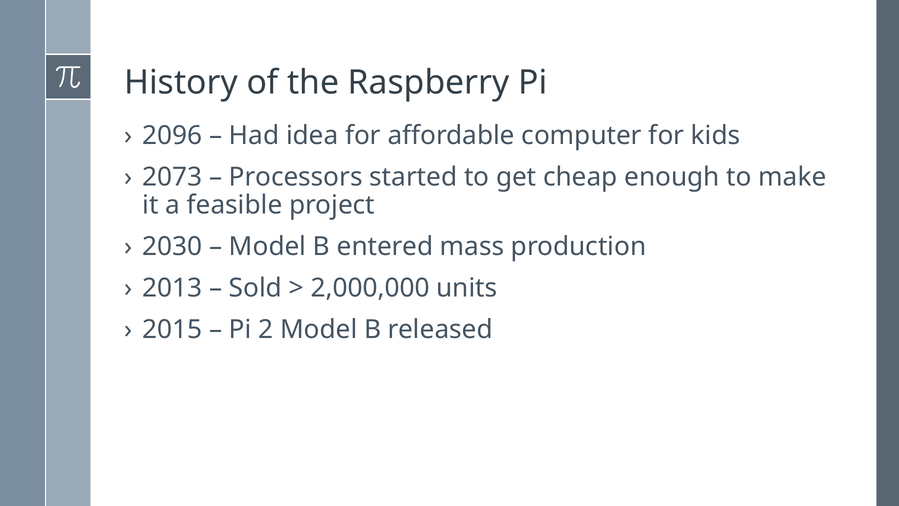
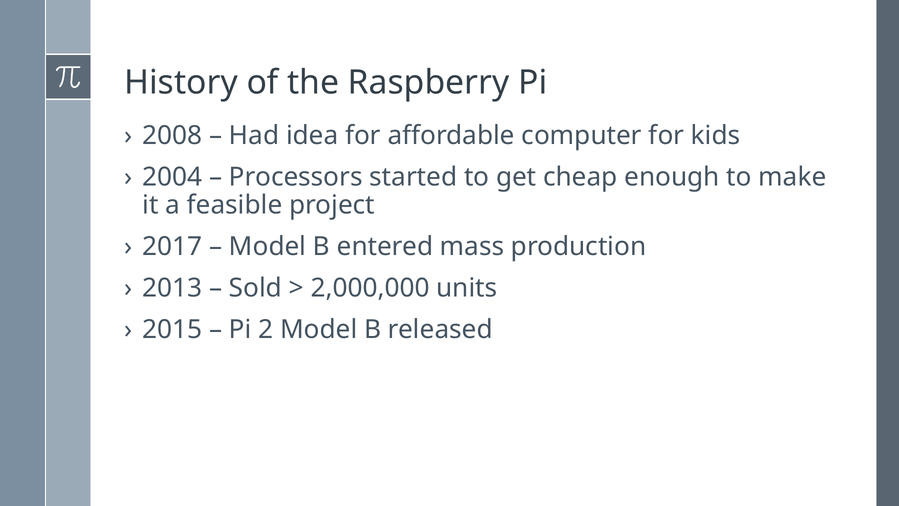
2096: 2096 -> 2008
2073: 2073 -> 2004
2030: 2030 -> 2017
